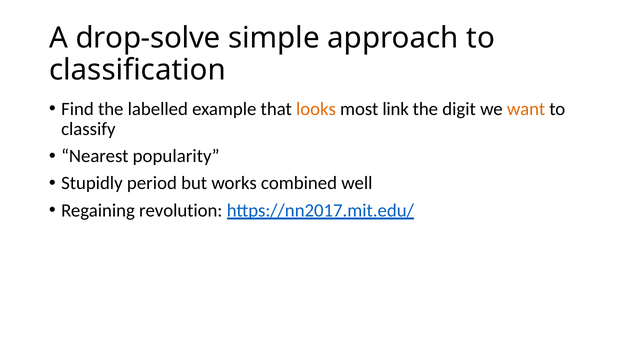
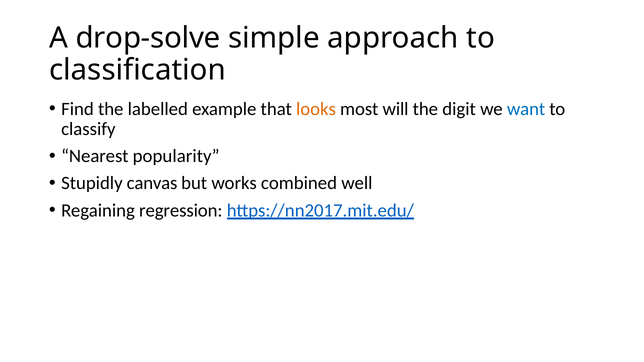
link: link -> will
want colour: orange -> blue
period: period -> canvas
revolution: revolution -> regression
